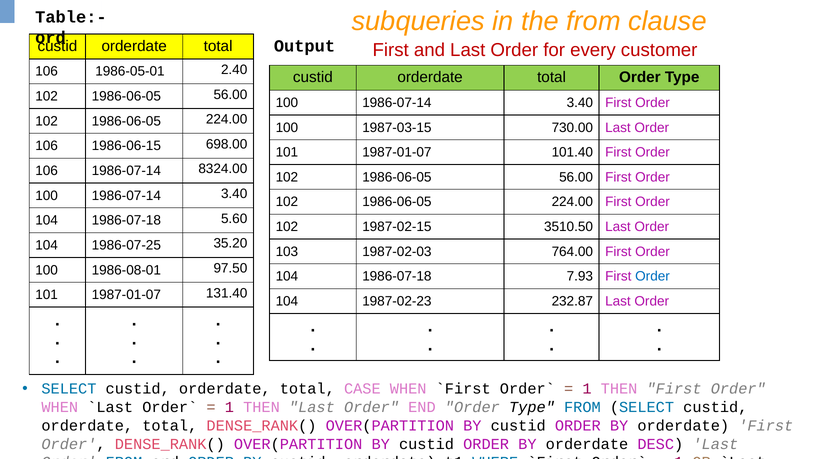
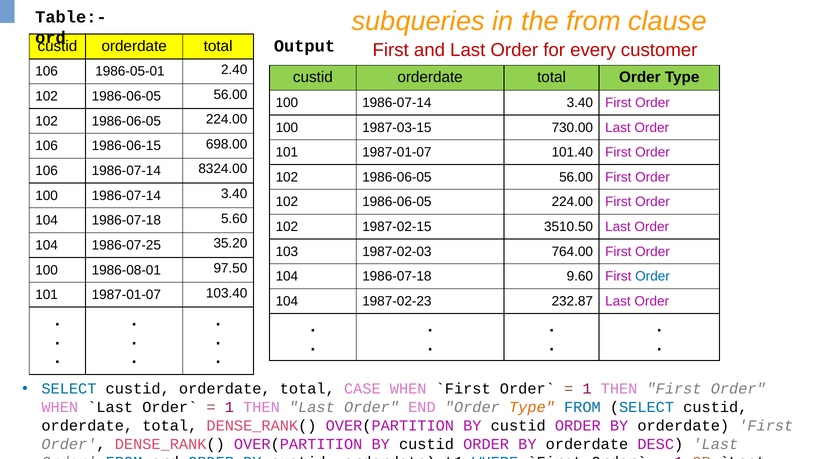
7.93: 7.93 -> 9.60
131.40: 131.40 -> 103.40
Type at (532, 407) colour: black -> orange
